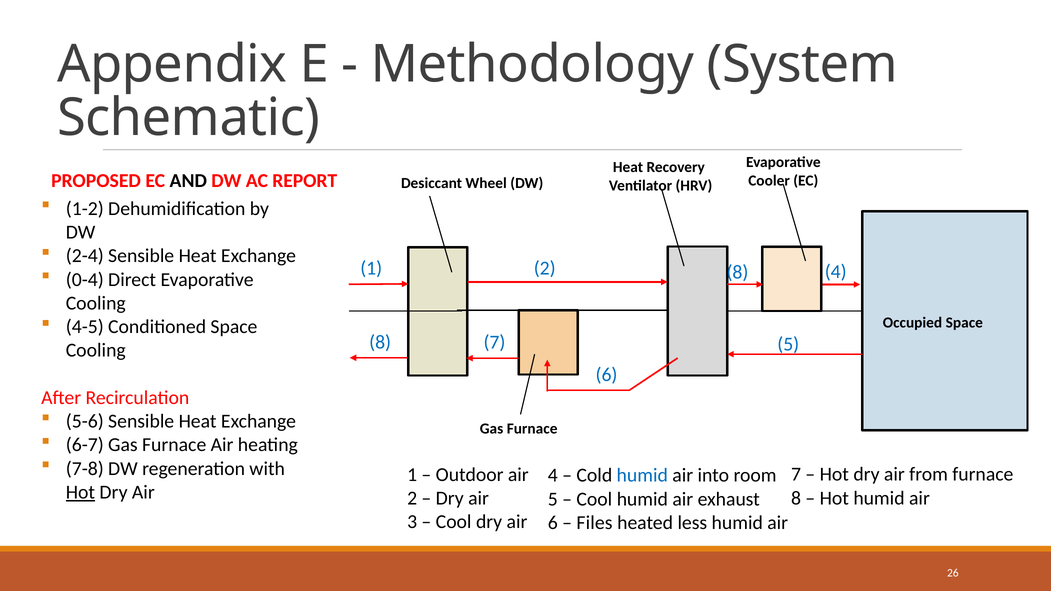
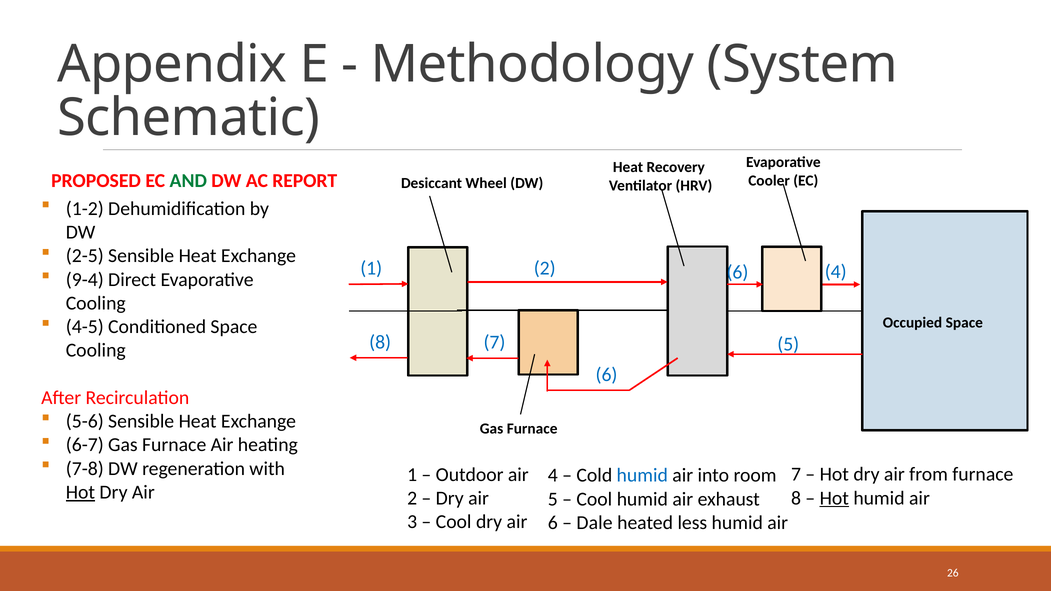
AND colour: black -> green
2-4: 2-4 -> 2-5
2 8: 8 -> 6
0-4: 0-4 -> 9-4
Hot at (834, 498) underline: none -> present
Files: Files -> Dale
